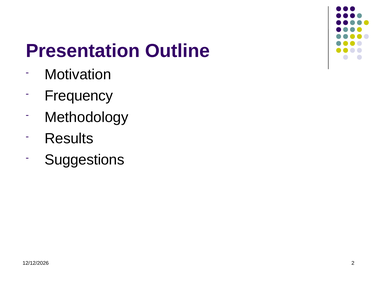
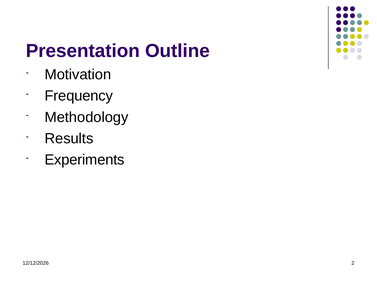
Suggestions: Suggestions -> Experiments
